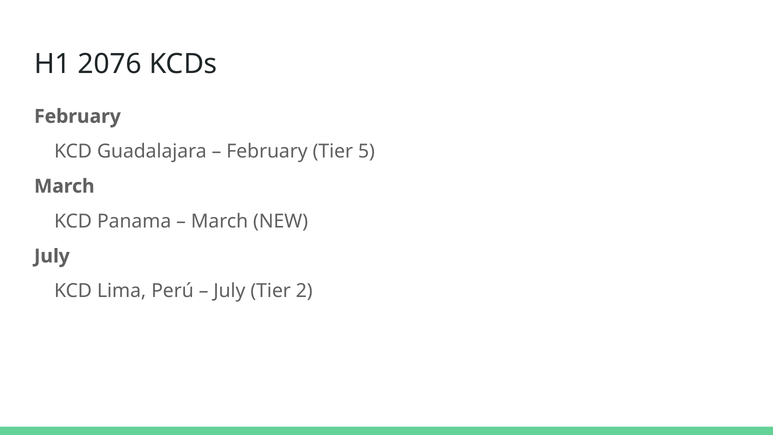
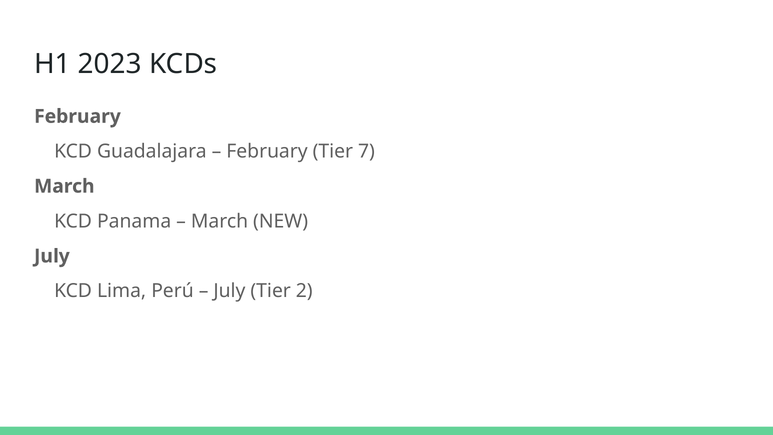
2076: 2076 -> 2023
5: 5 -> 7
